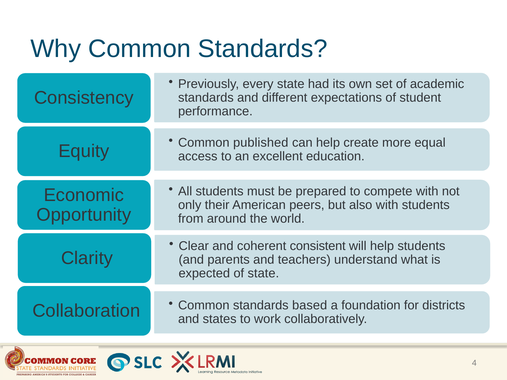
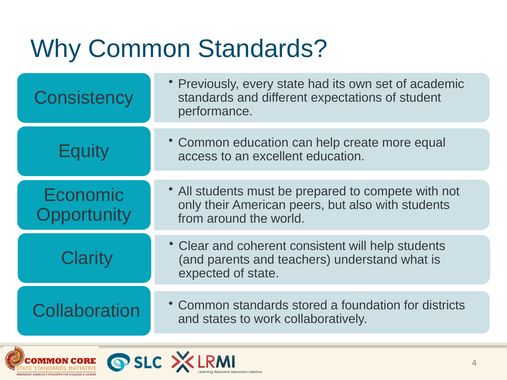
Common published: published -> education
based: based -> stored
